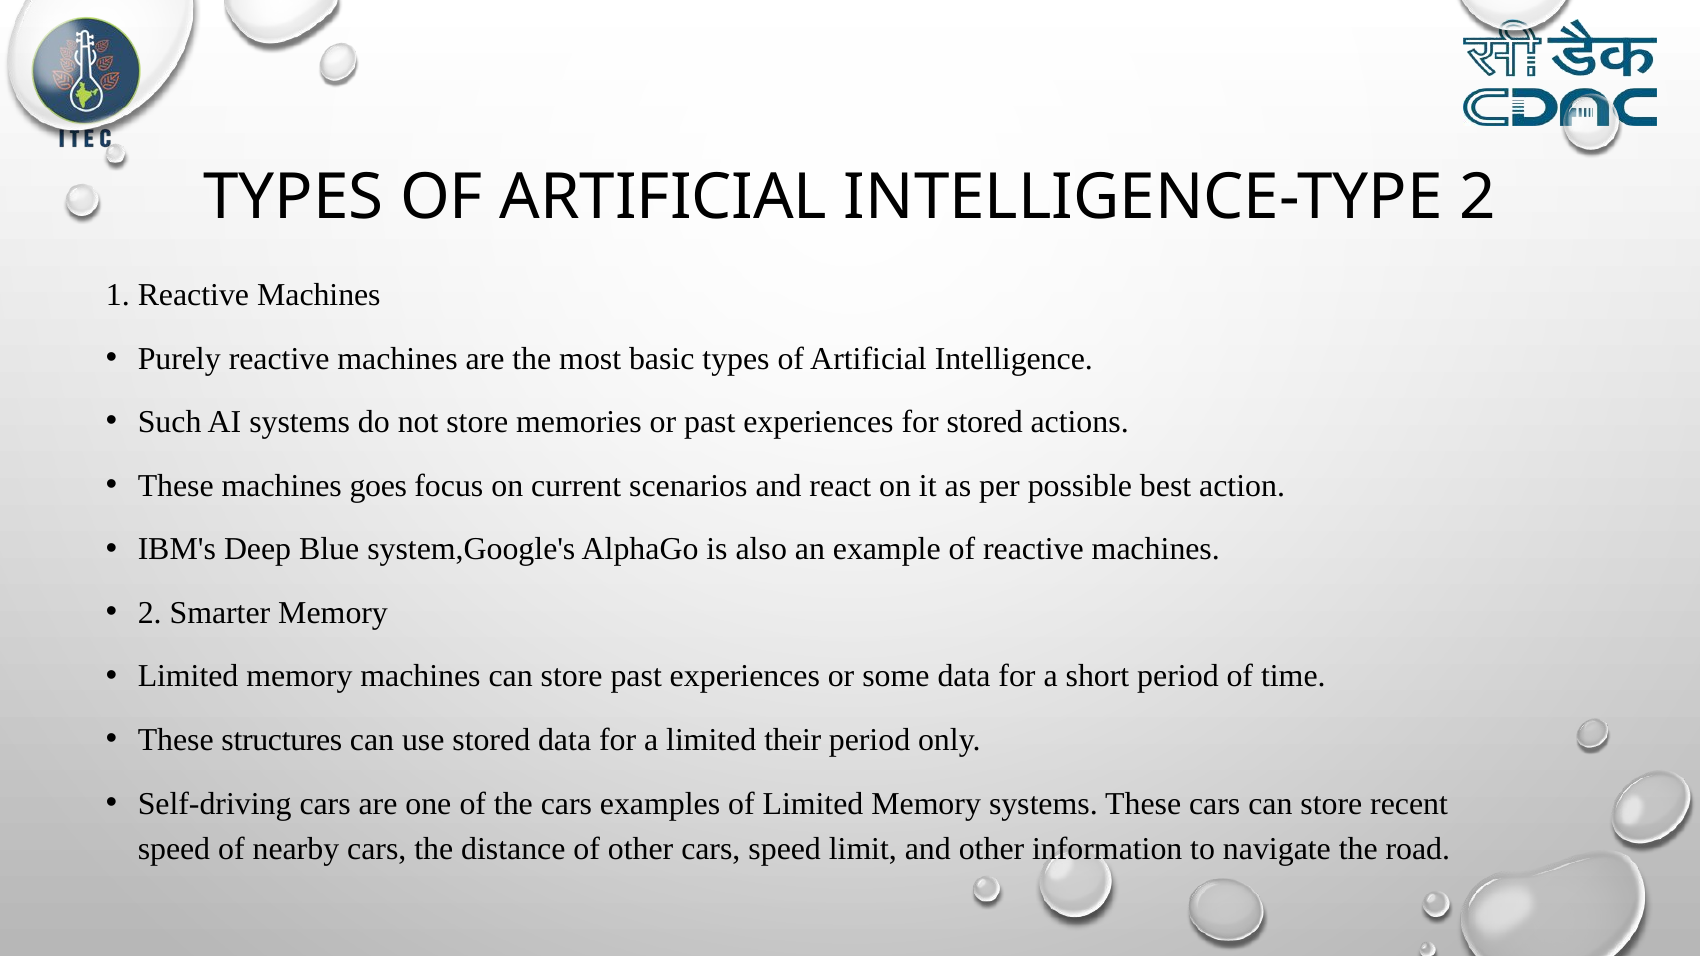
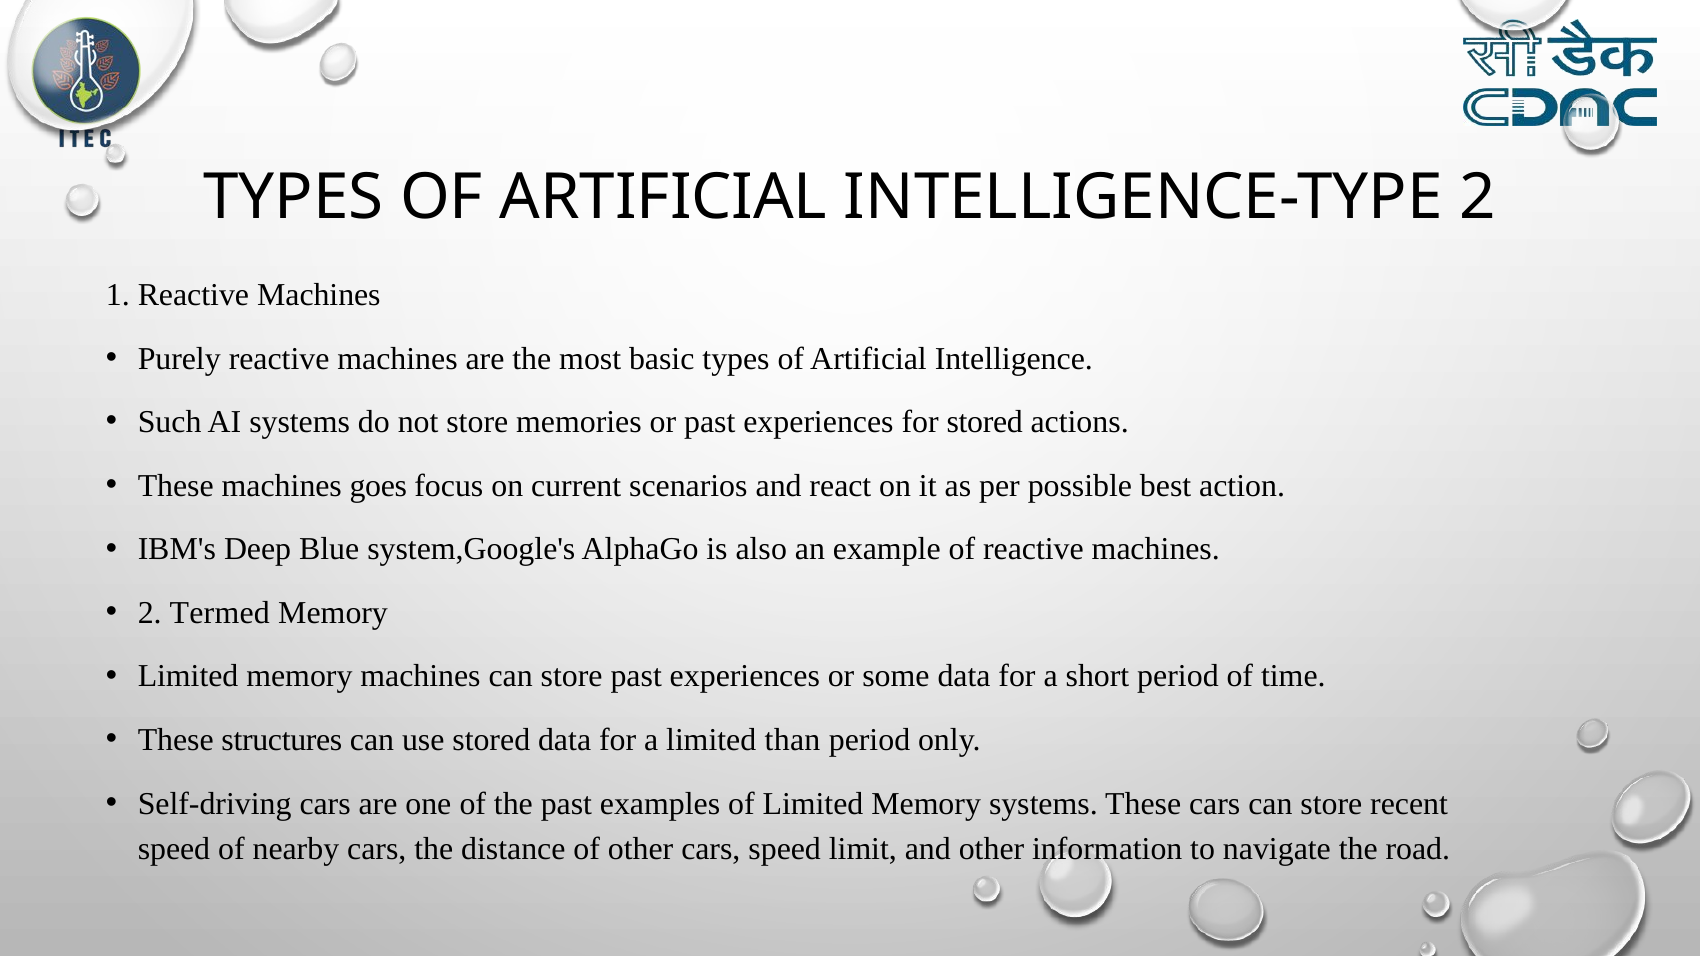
Smarter: Smarter -> Termed
their: their -> than
the cars: cars -> past
